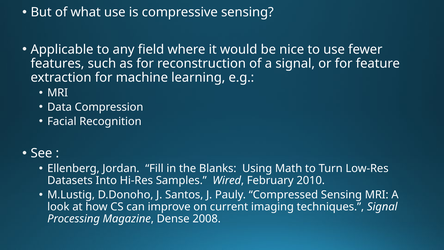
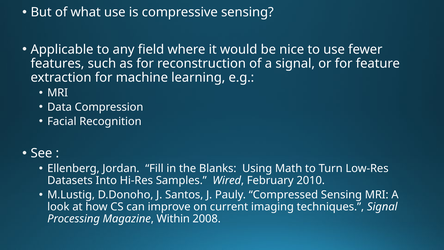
Dense: Dense -> Within
